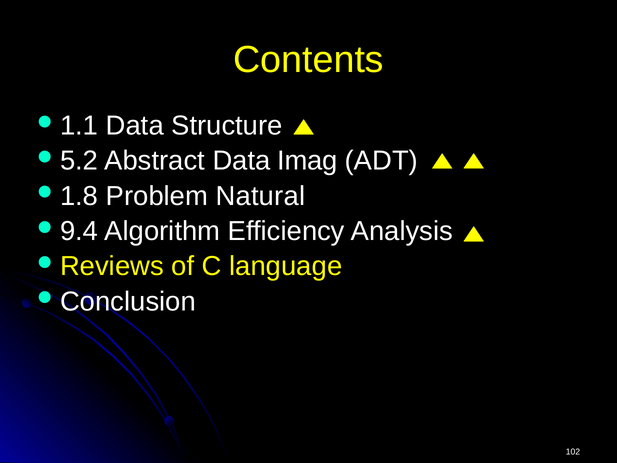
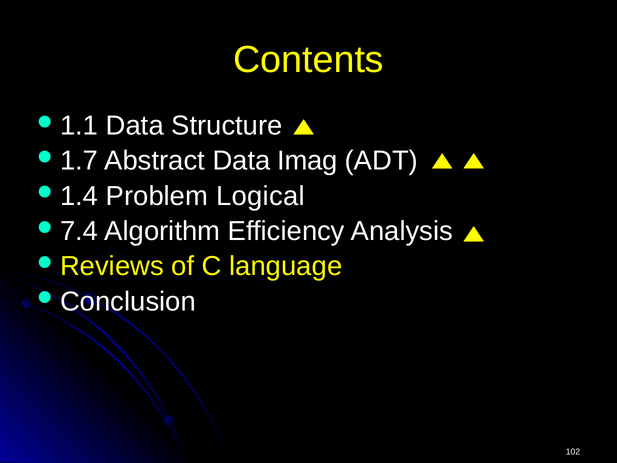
5.2: 5.2 -> 1.7
1.8: 1.8 -> 1.4
Natural: Natural -> Logical
9.4: 9.4 -> 7.4
